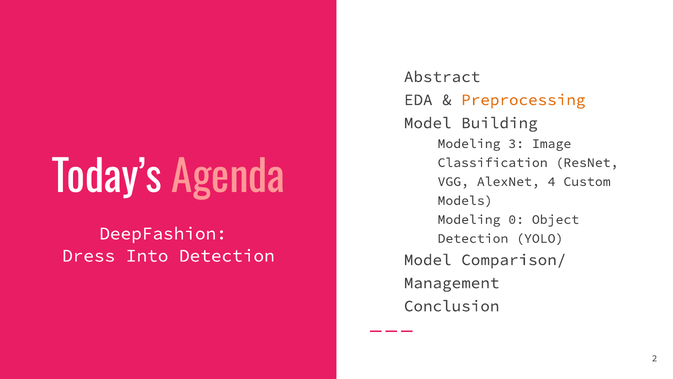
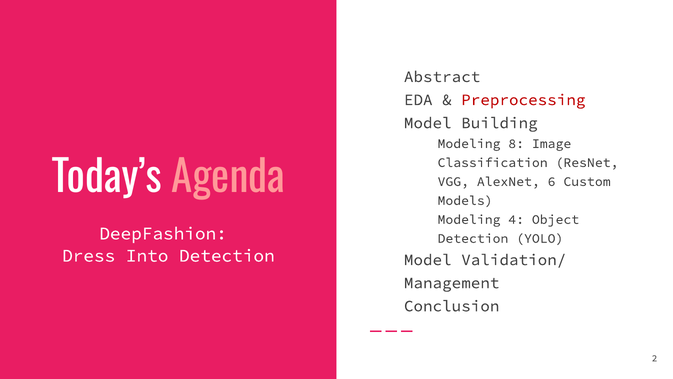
Preprocessing colour: orange -> red
Modeling 3: 3 -> 8
AlexNet 4: 4 -> 6
Modeling 0: 0 -> 4
Comparison/: Comparison/ -> Validation/
